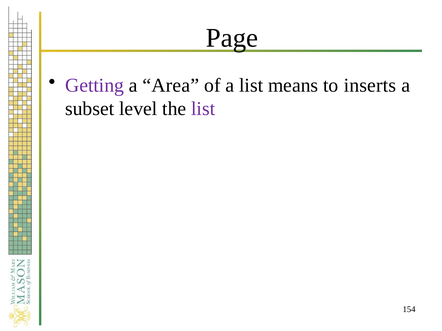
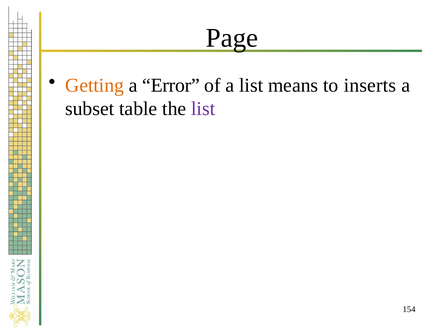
Getting colour: purple -> orange
Area: Area -> Error
level: level -> table
